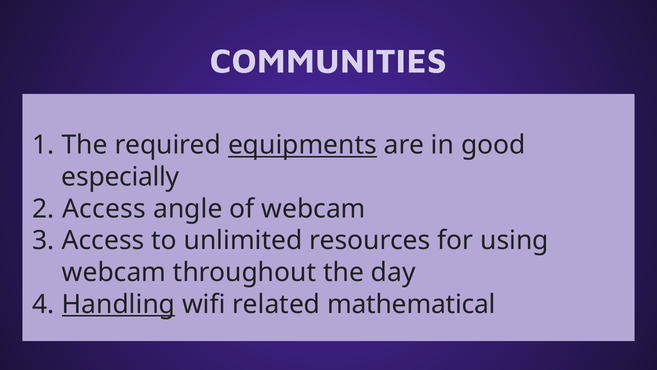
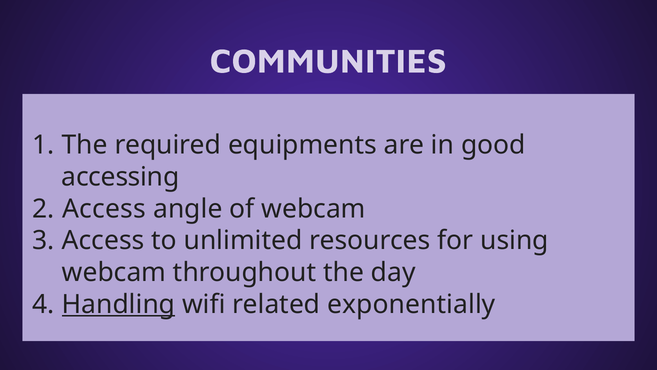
equipments underline: present -> none
especially: especially -> accessing
mathematical: mathematical -> exponentially
